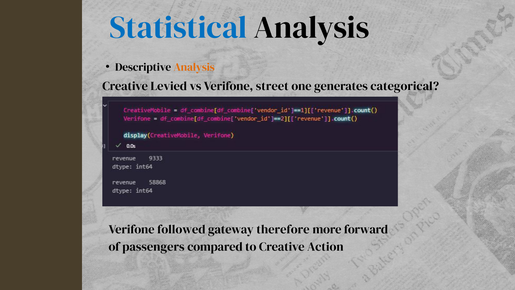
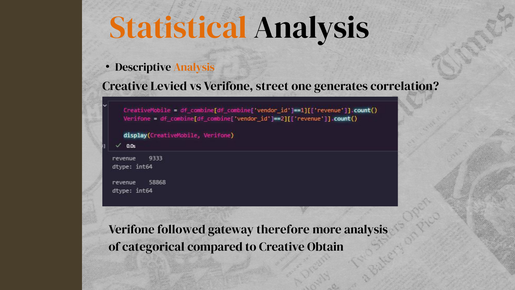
Statistical colour: blue -> orange
categorical: categorical -> correlation
more forward: forward -> analysis
passengers: passengers -> categorical
Action: Action -> Obtain
